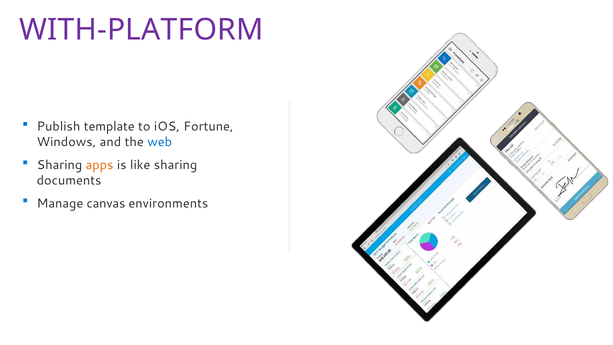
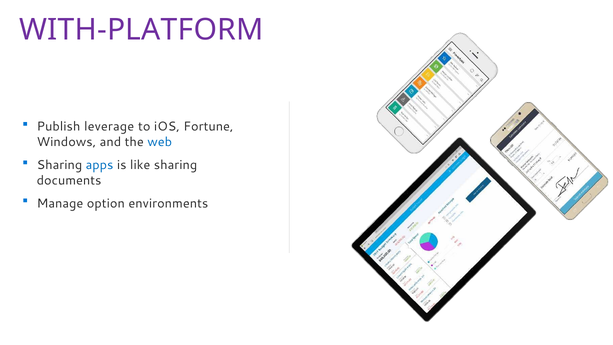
template: template -> leverage
apps colour: orange -> blue
canvas: canvas -> option
